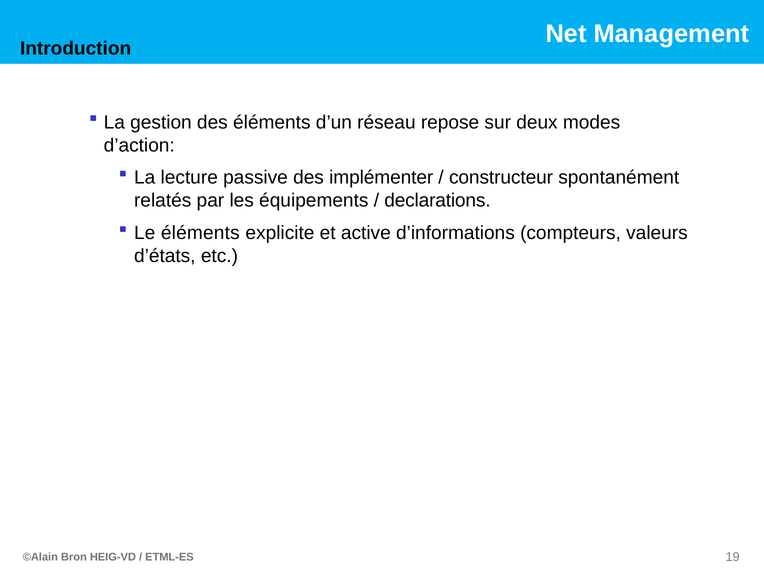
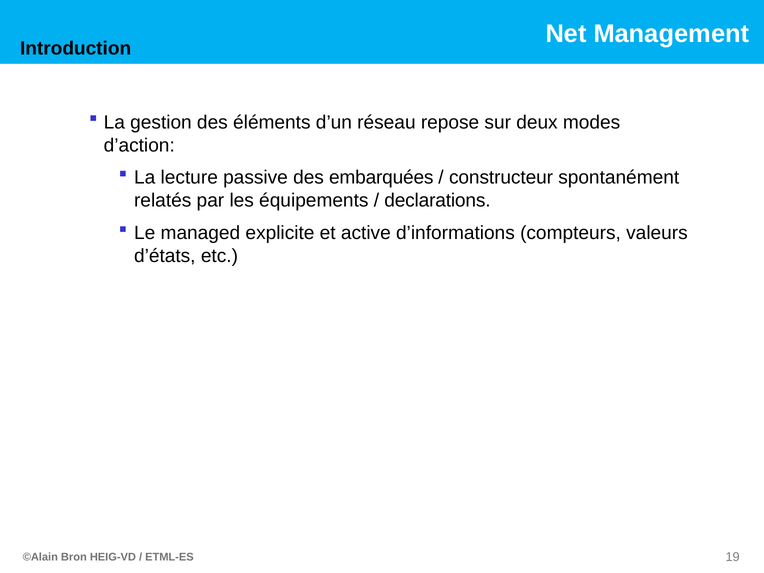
implémenter: implémenter -> embarquées
Le éléments: éléments -> managed
